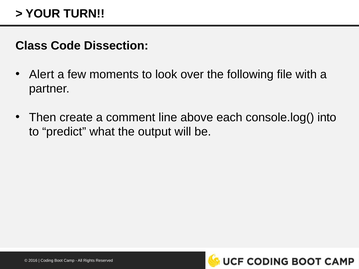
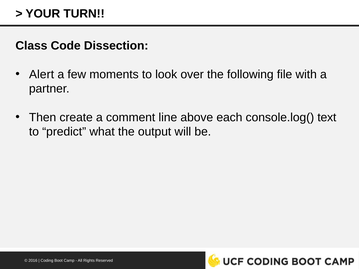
into: into -> text
